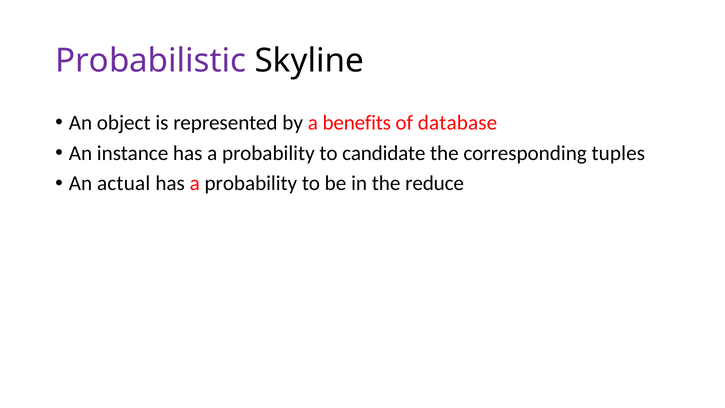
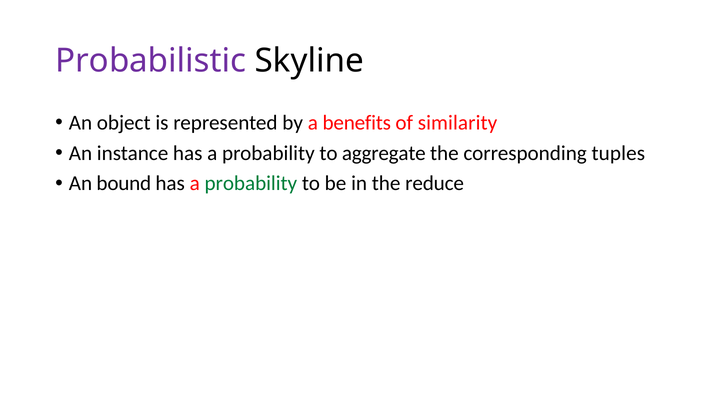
database: database -> similarity
candidate: candidate -> aggregate
actual: actual -> bound
probability at (251, 183) colour: black -> green
